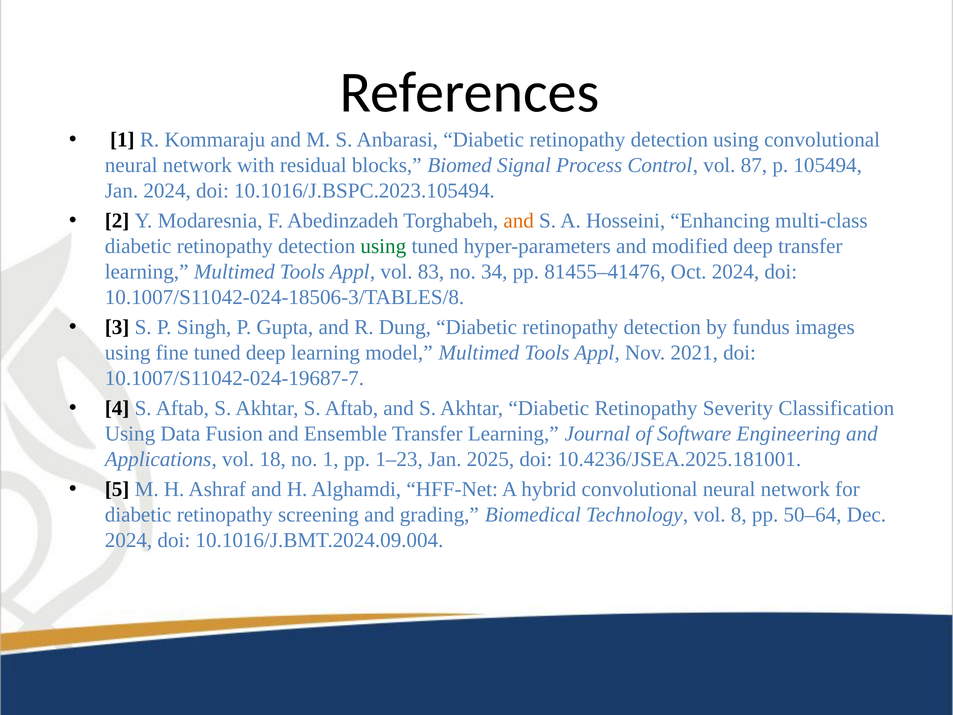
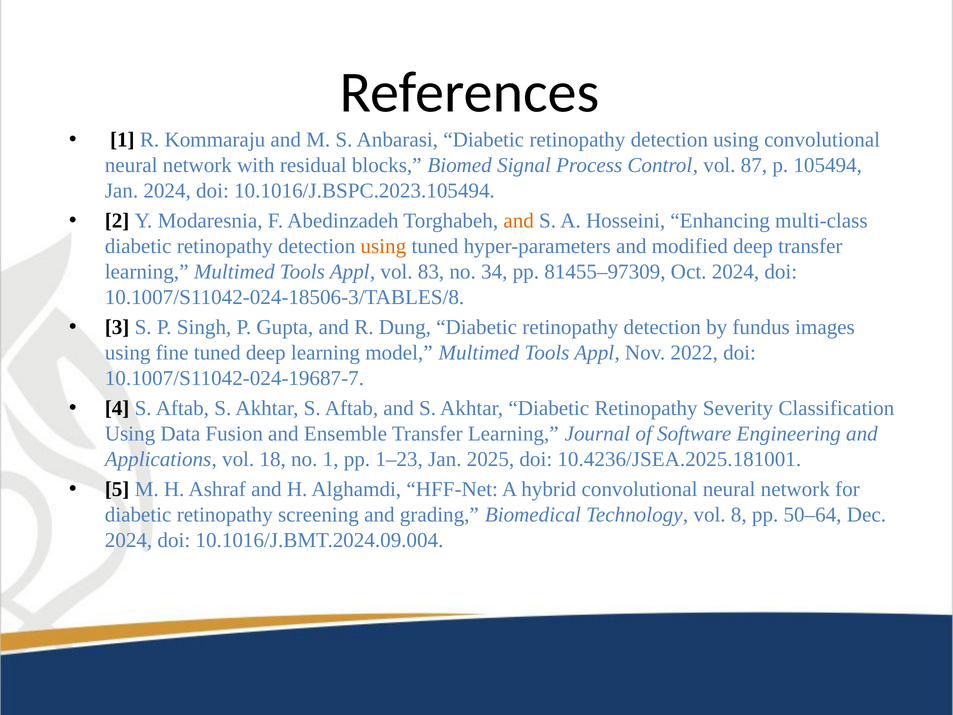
using at (383, 246) colour: green -> orange
81455–41476: 81455–41476 -> 81455–97309
2021: 2021 -> 2022
